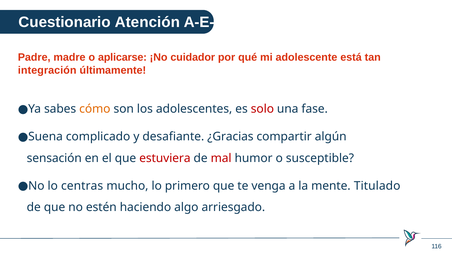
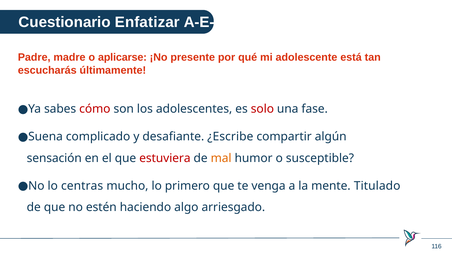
Atención: Atención -> Enfatizar
cuidador: cuidador -> presente
integración: integración -> escucharás
cómo colour: orange -> red
¿Gracias: ¿Gracias -> ¿Escribe
mal colour: red -> orange
